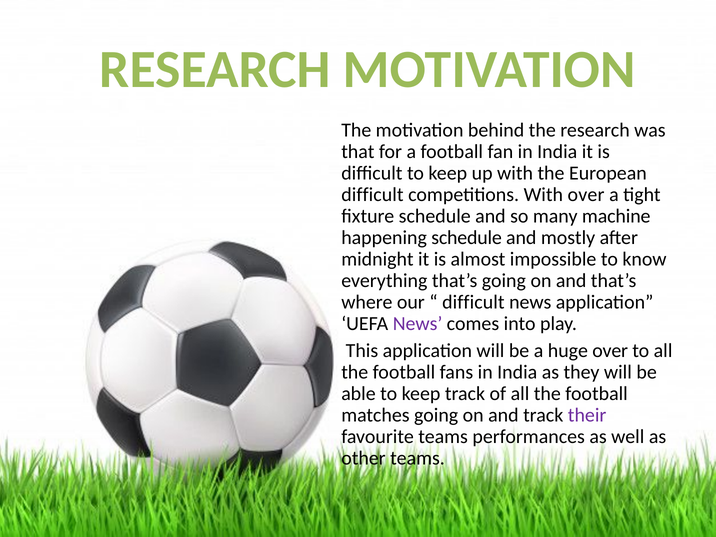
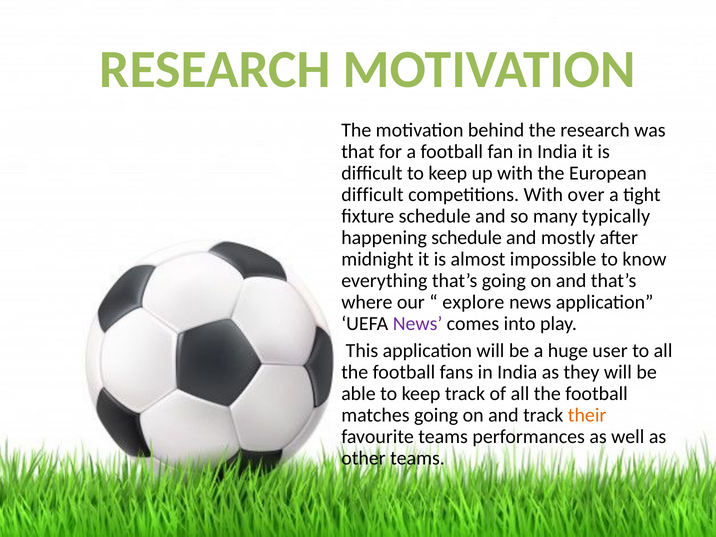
machine: machine -> typically
difficult at (473, 302): difficult -> explore
huge over: over -> user
their colour: purple -> orange
